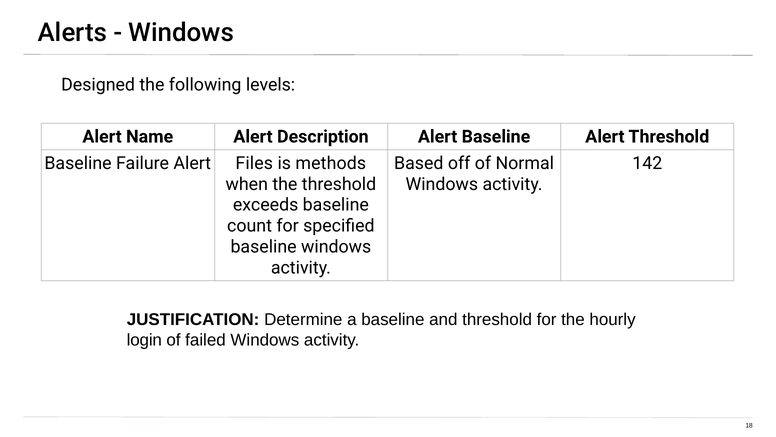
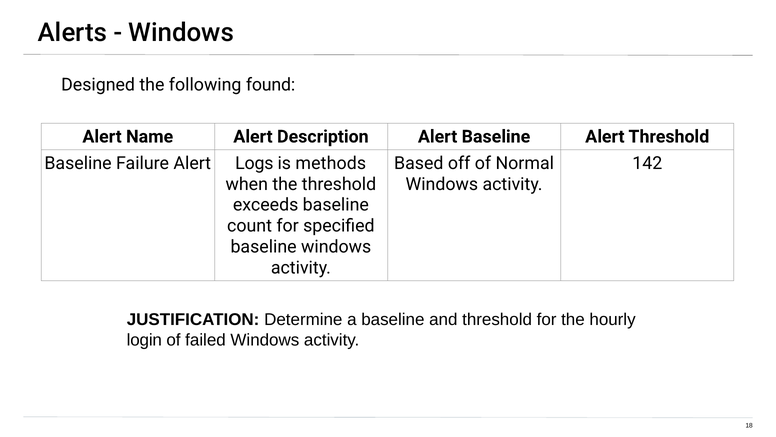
levels: levels -> found
Files: Files -> Logs
